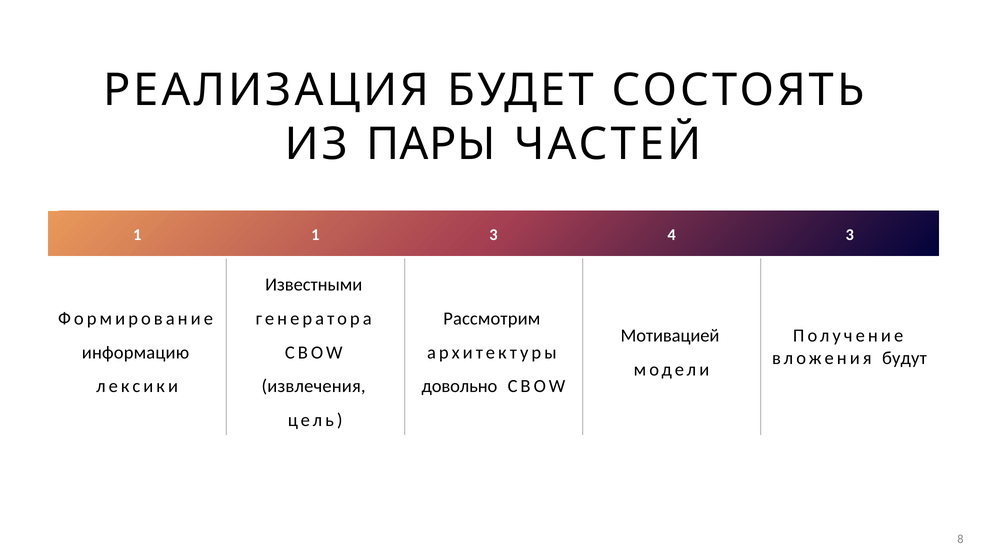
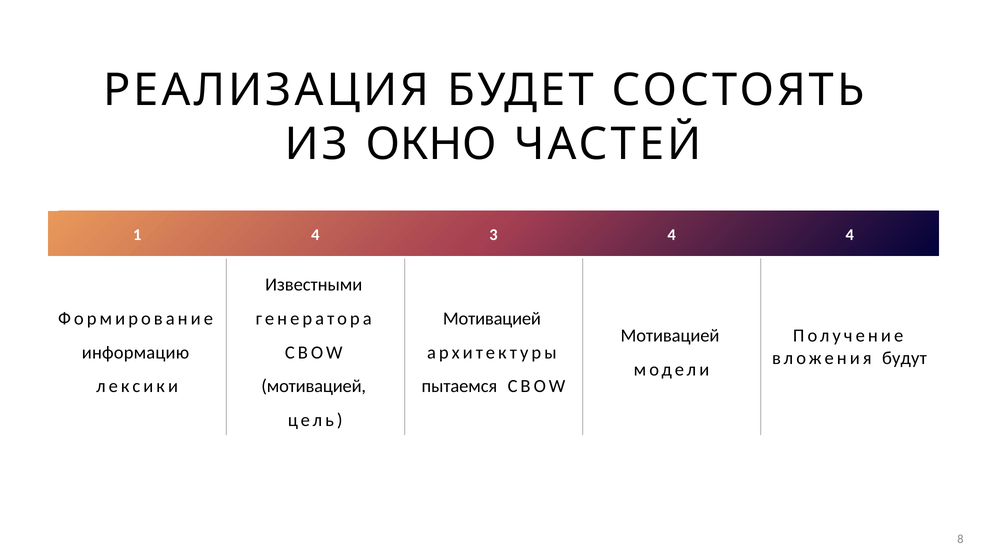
ПАРЫ: ПАРЫ -> ОКНО
1 1: 1 -> 4
4 3: 3 -> 4
Рассмотрим at (492, 319): Рассмотрим -> Мотивацией
извлечения at (314, 386): извлечения -> мотивацией
довольно: довольно -> пытаемся
